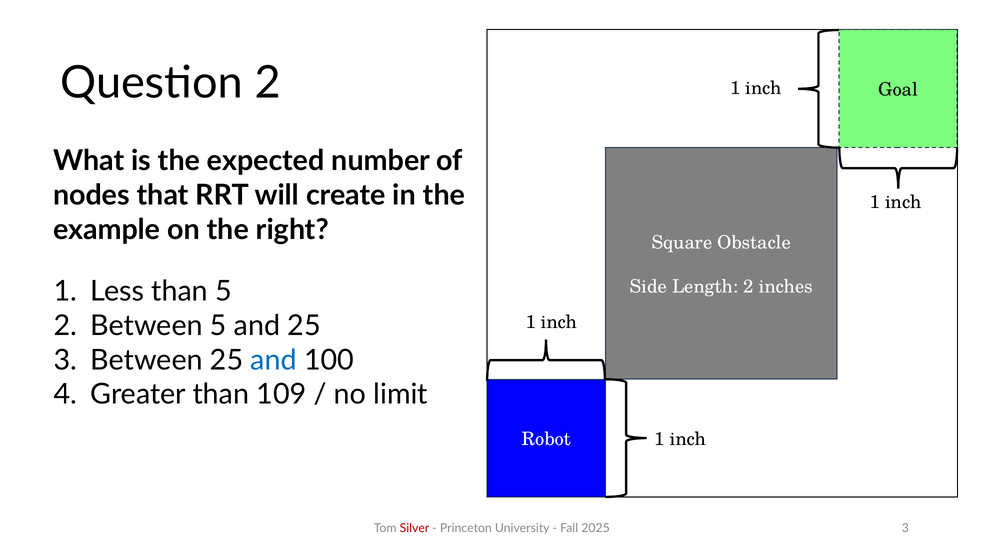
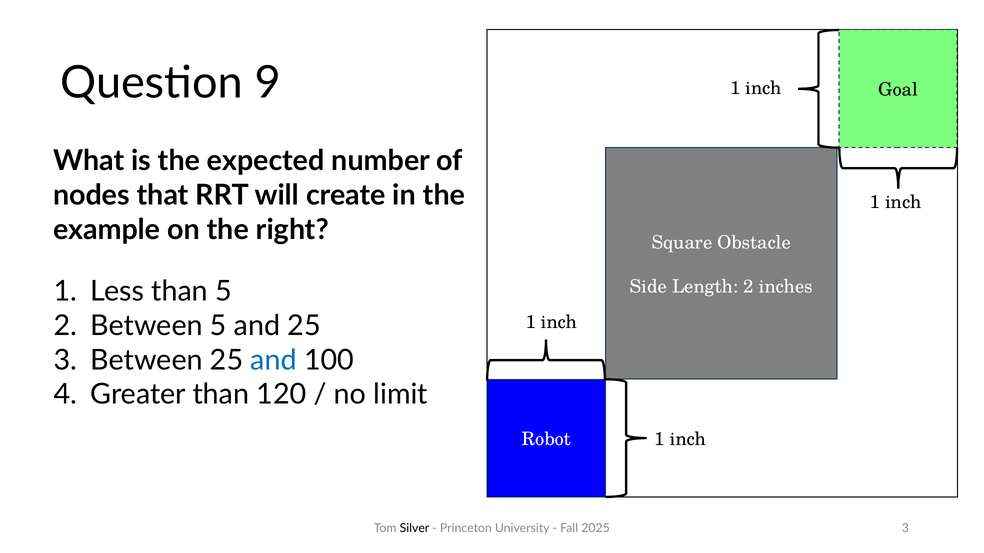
Question 2: 2 -> 9
109: 109 -> 120
Silver colour: red -> black
